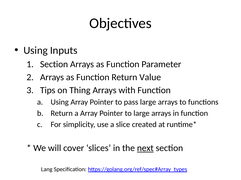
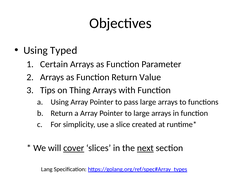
Inputs: Inputs -> Typed
Section at (54, 64): Section -> Certain
cover underline: none -> present
